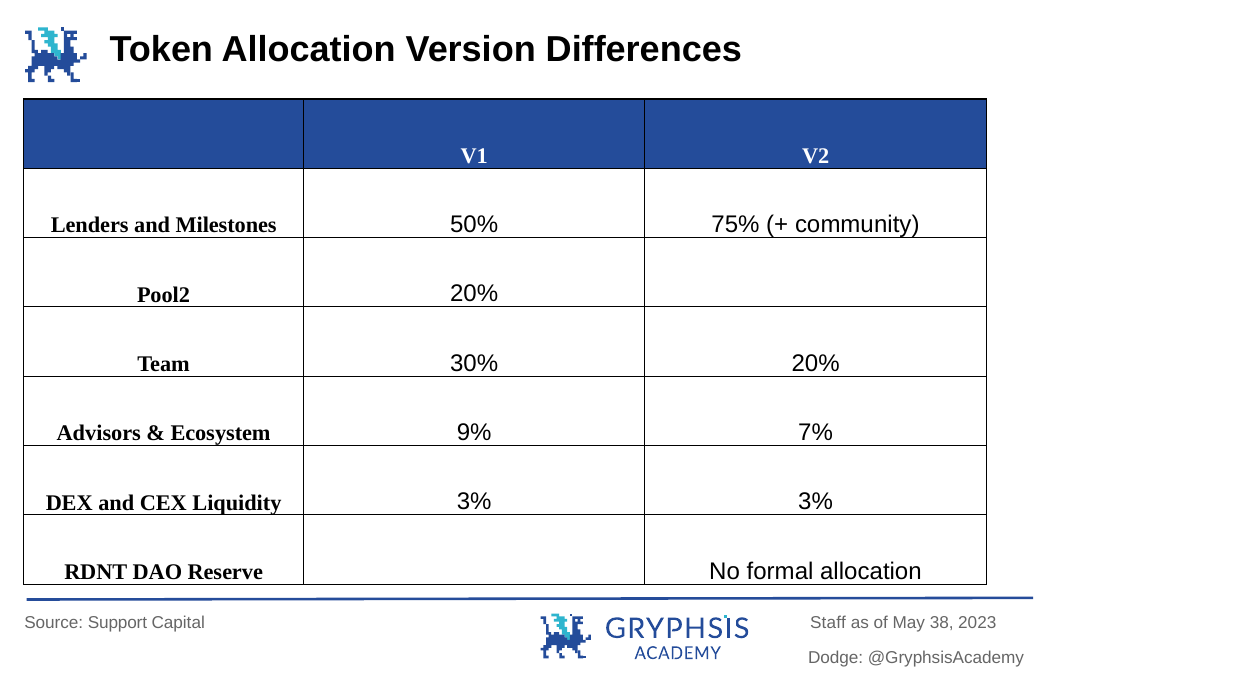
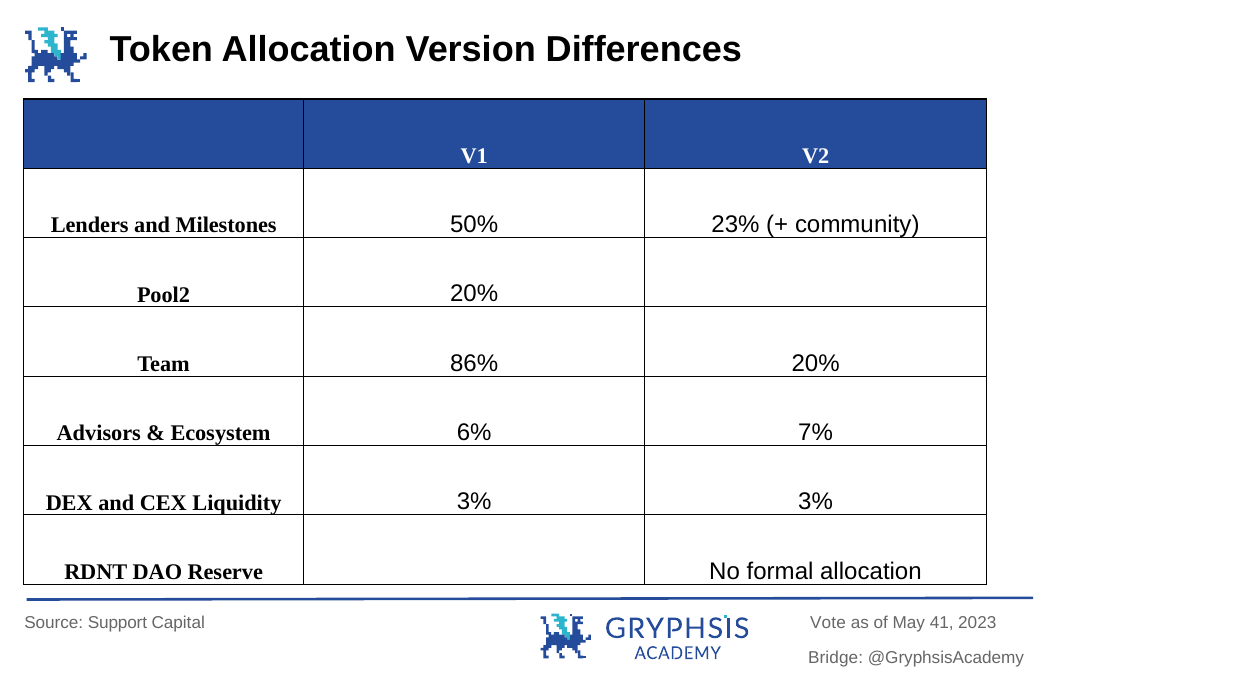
75%: 75% -> 23%
30%: 30% -> 86%
9%: 9% -> 6%
Staff: Staff -> Vote
38: 38 -> 41
Dodge: Dodge -> Bridge
